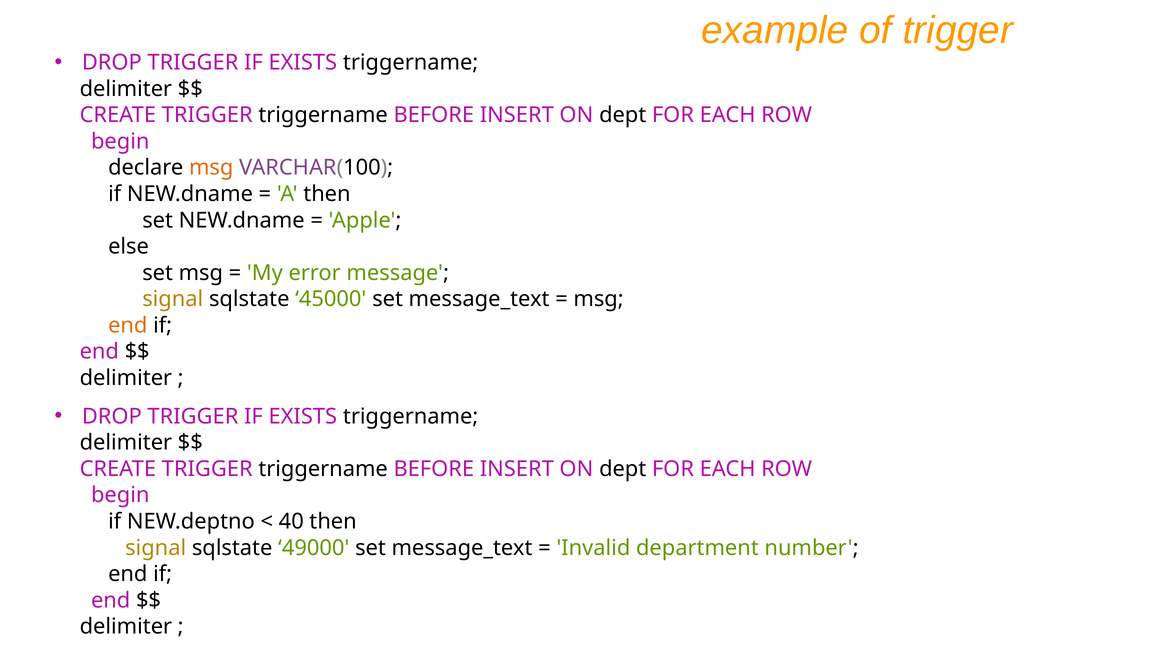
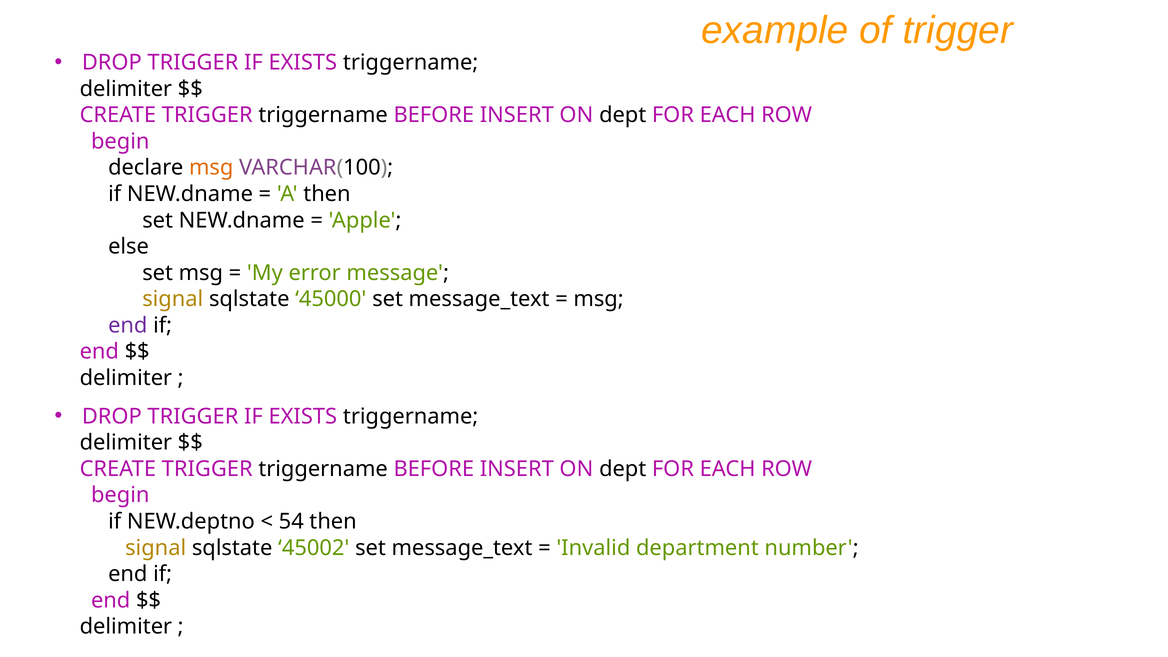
end at (128, 325) colour: orange -> purple
40: 40 -> 54
49000: 49000 -> 45002
